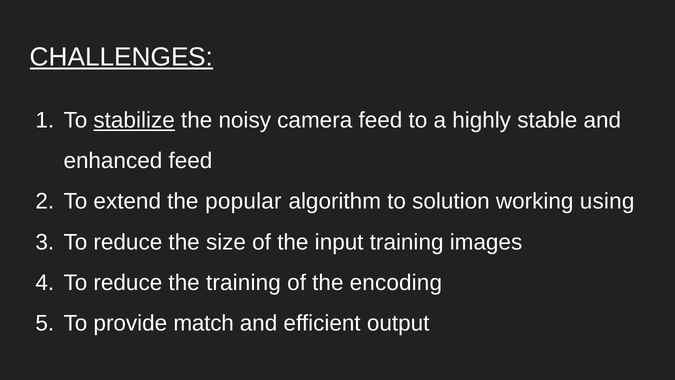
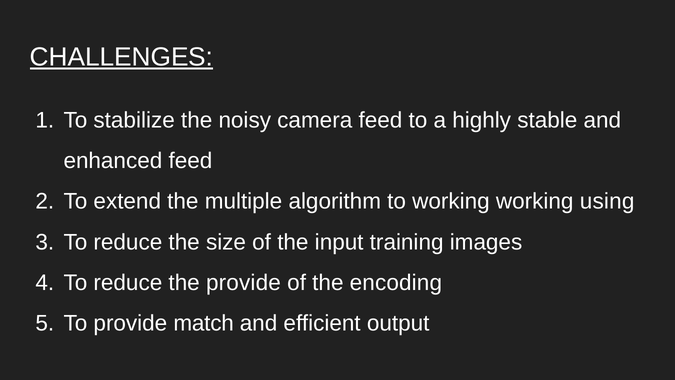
stabilize underline: present -> none
popular: popular -> multiple
to solution: solution -> working
the training: training -> provide
